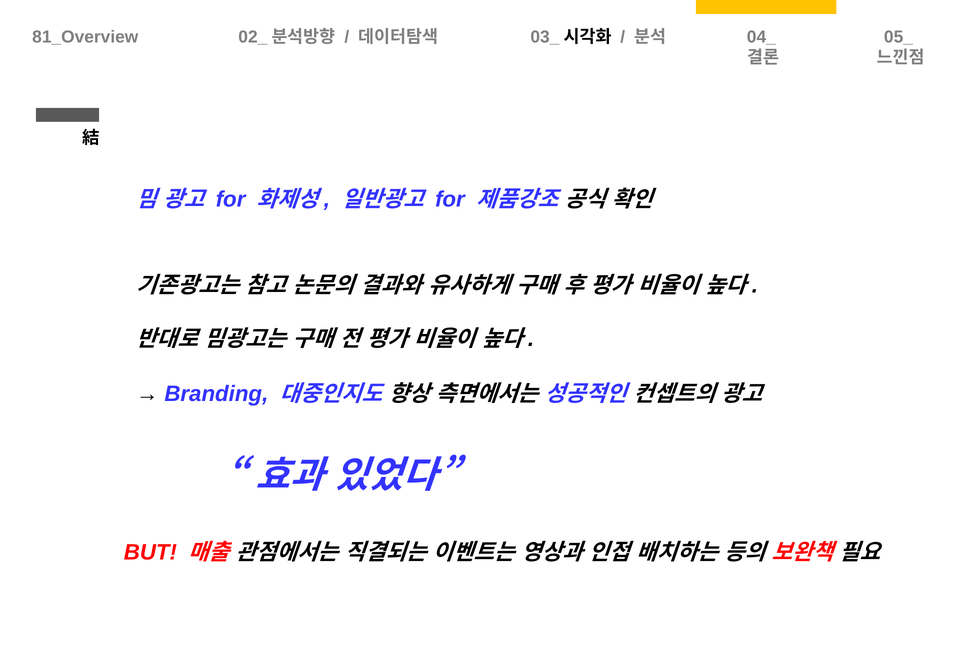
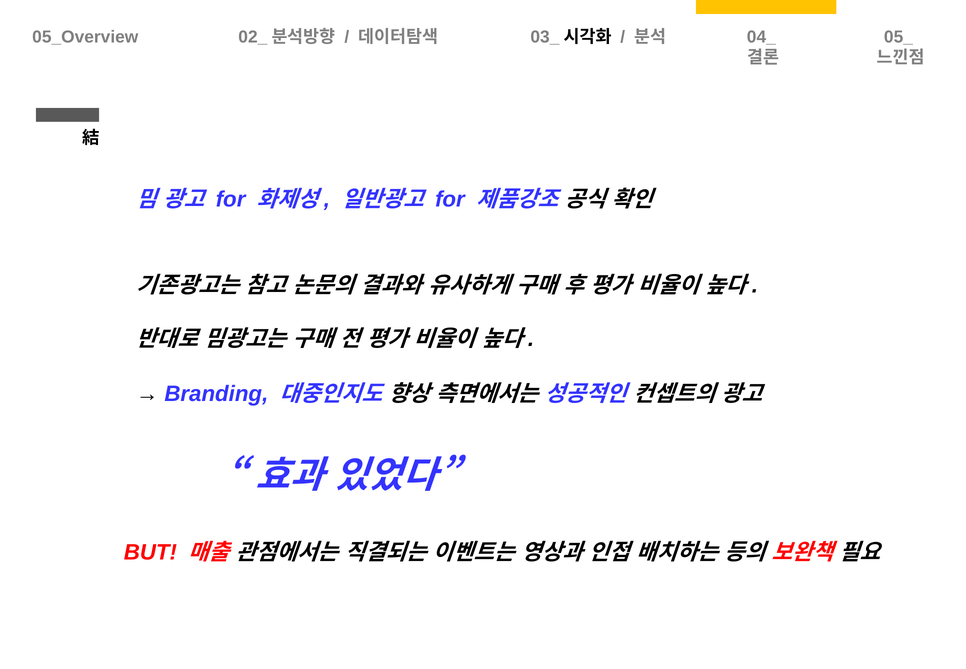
81_Overview: 81_Overview -> 05_Overview
